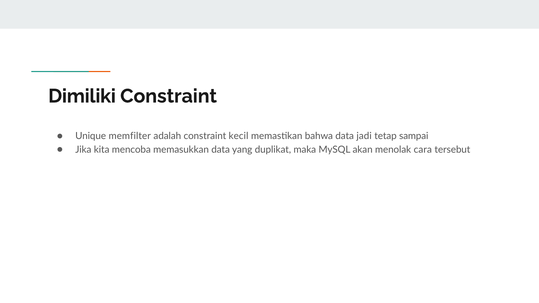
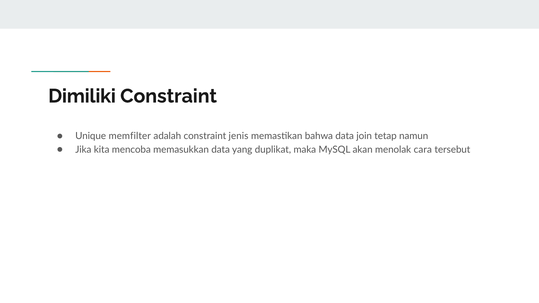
kecil: kecil -> jenis
jadi: jadi -> join
sampai: sampai -> namun
